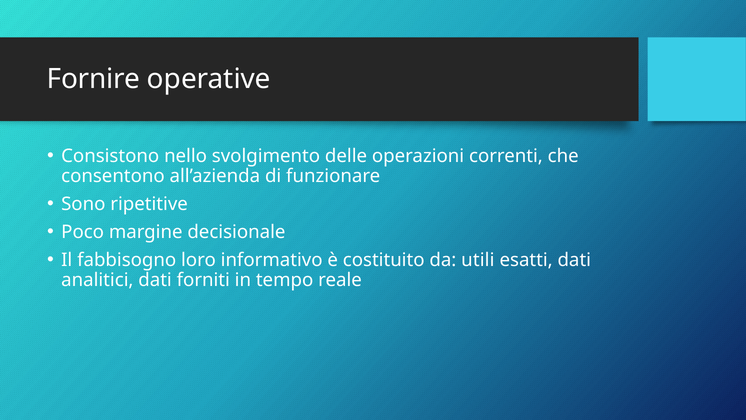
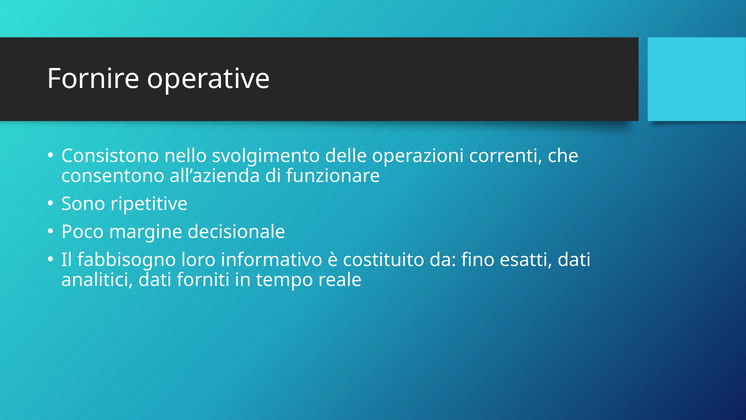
utili: utili -> fino
